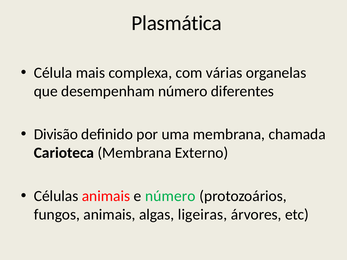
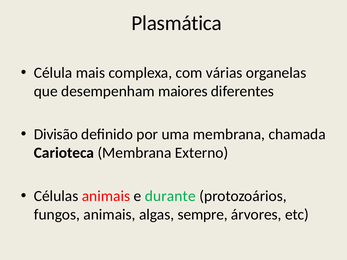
desempenham número: número -> maiores
e número: número -> durante
ligeiras: ligeiras -> sempre
